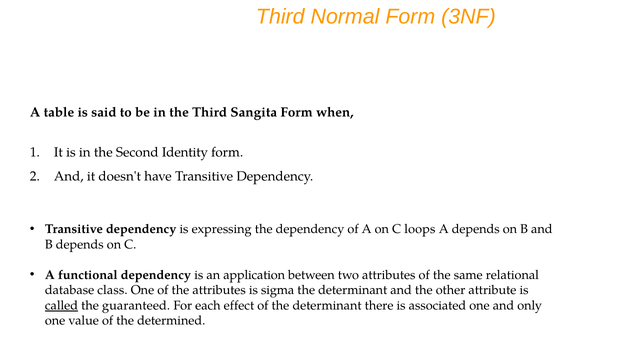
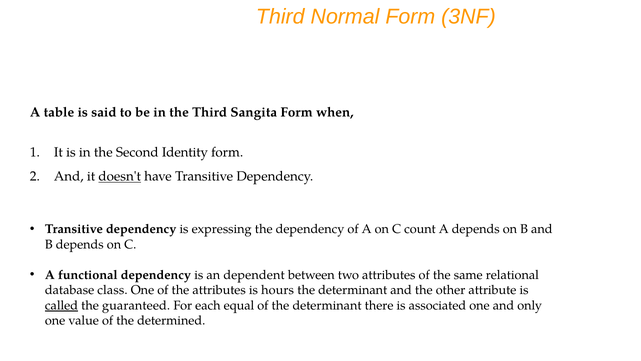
doesn't underline: none -> present
loops: loops -> count
application: application -> dependent
sigma: sigma -> hours
effect: effect -> equal
